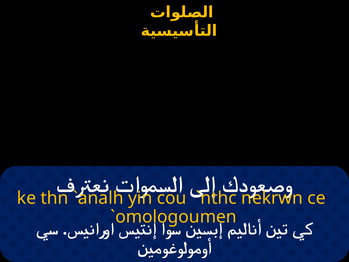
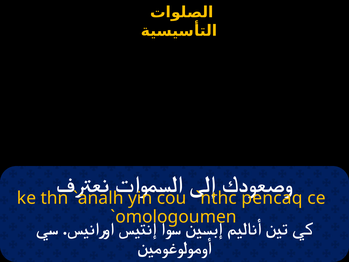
nekrwn: nekrwn -> pencaq
